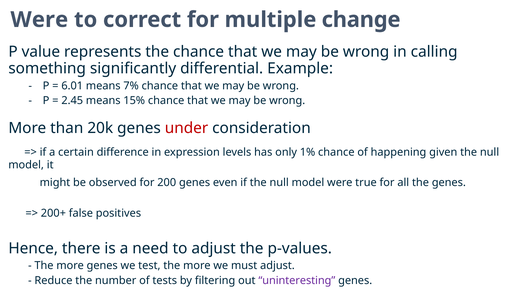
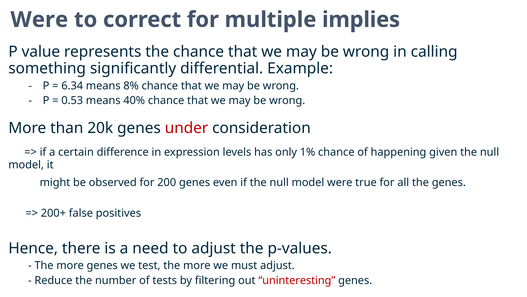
change: change -> implies
6.01: 6.01 -> 6.34
7%: 7% -> 8%
2.45: 2.45 -> 0.53
15%: 15% -> 40%
uninteresting colour: purple -> red
